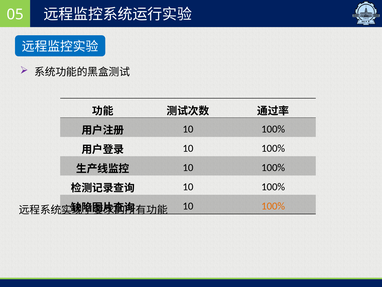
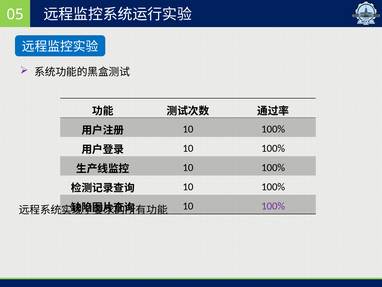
100% at (273, 206) colour: orange -> purple
